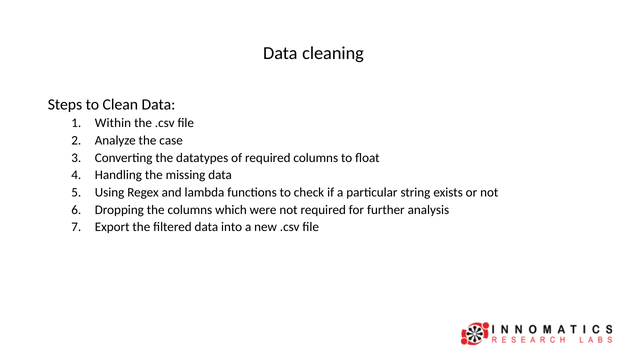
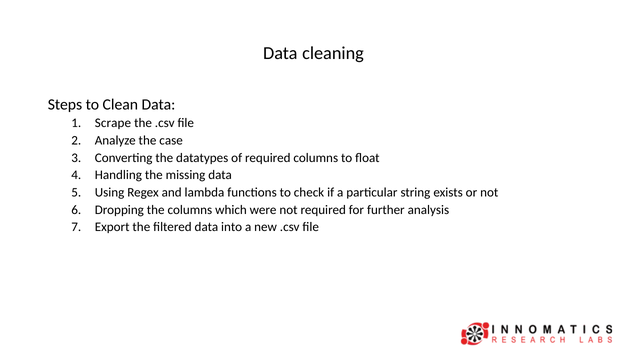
Within: Within -> Scrape
